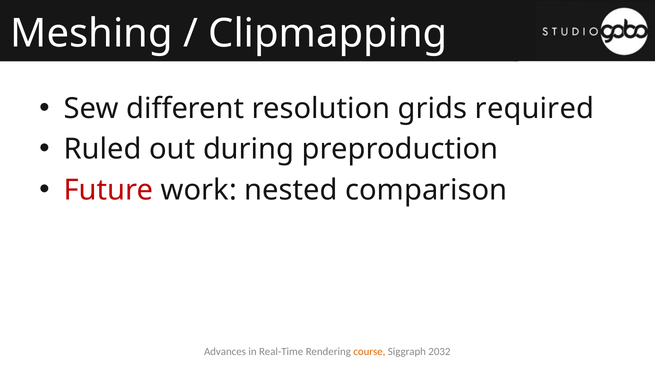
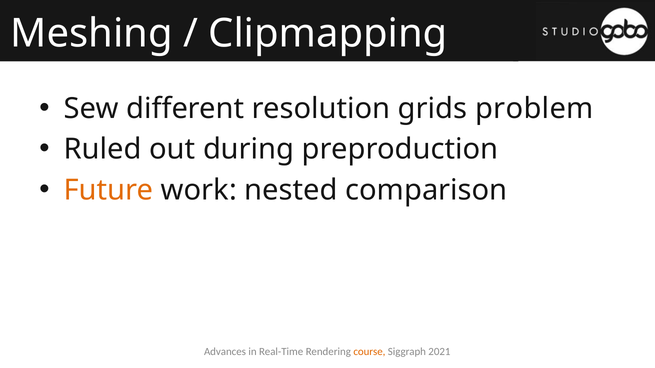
required: required -> problem
Future colour: red -> orange
2032: 2032 -> 2021
